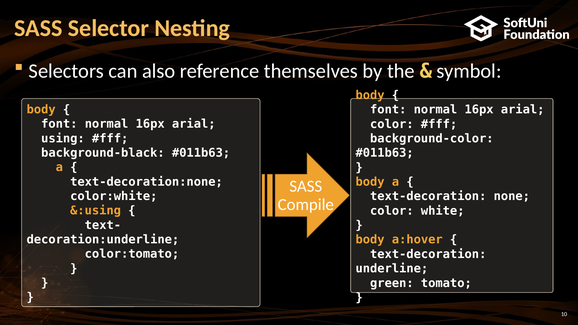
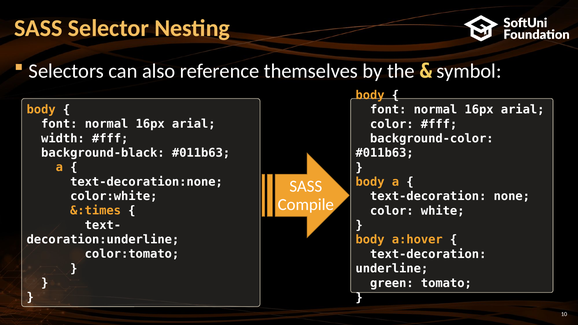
using: using -> width
&:using: &:using -> &:times
